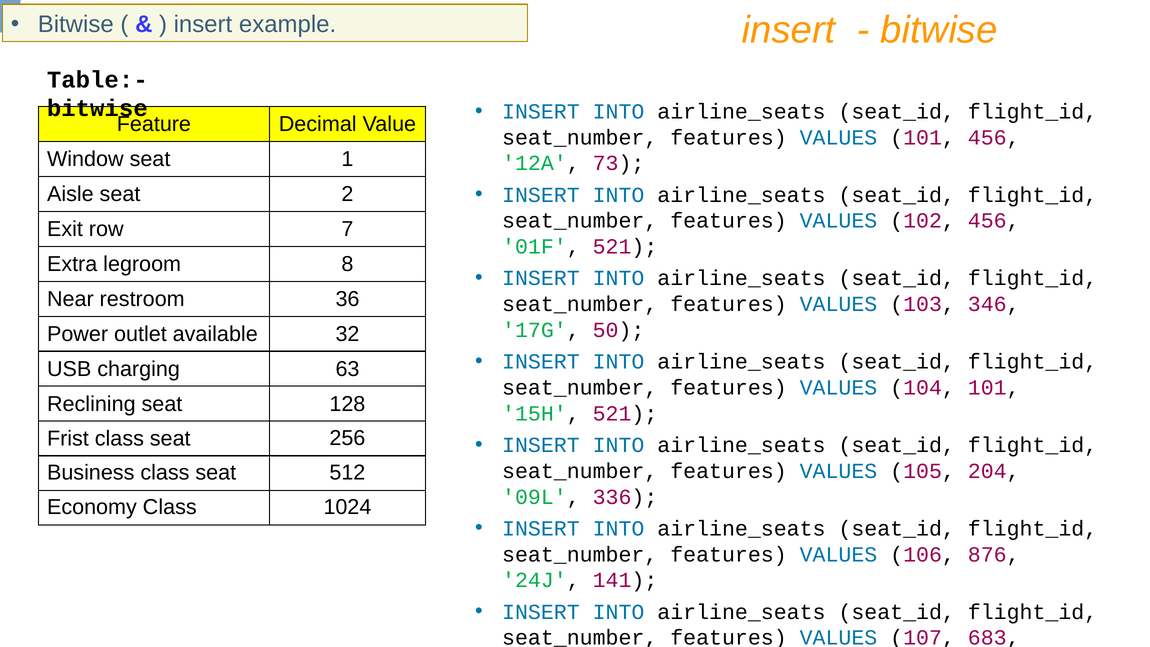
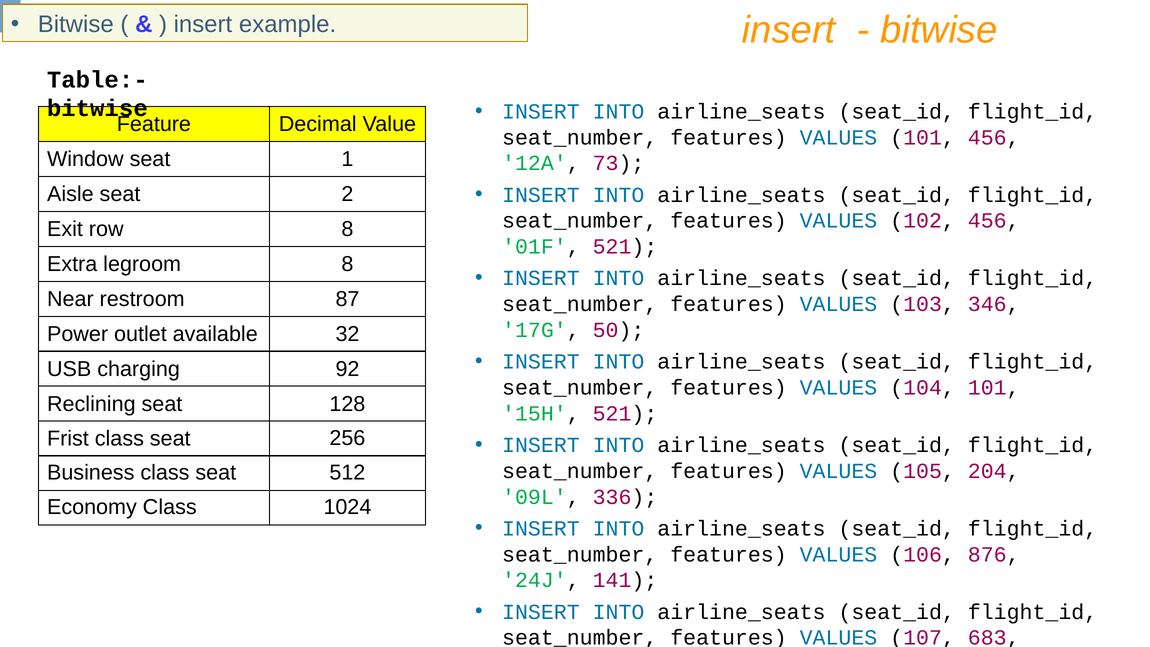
row 7: 7 -> 8
36: 36 -> 87
63: 63 -> 92
